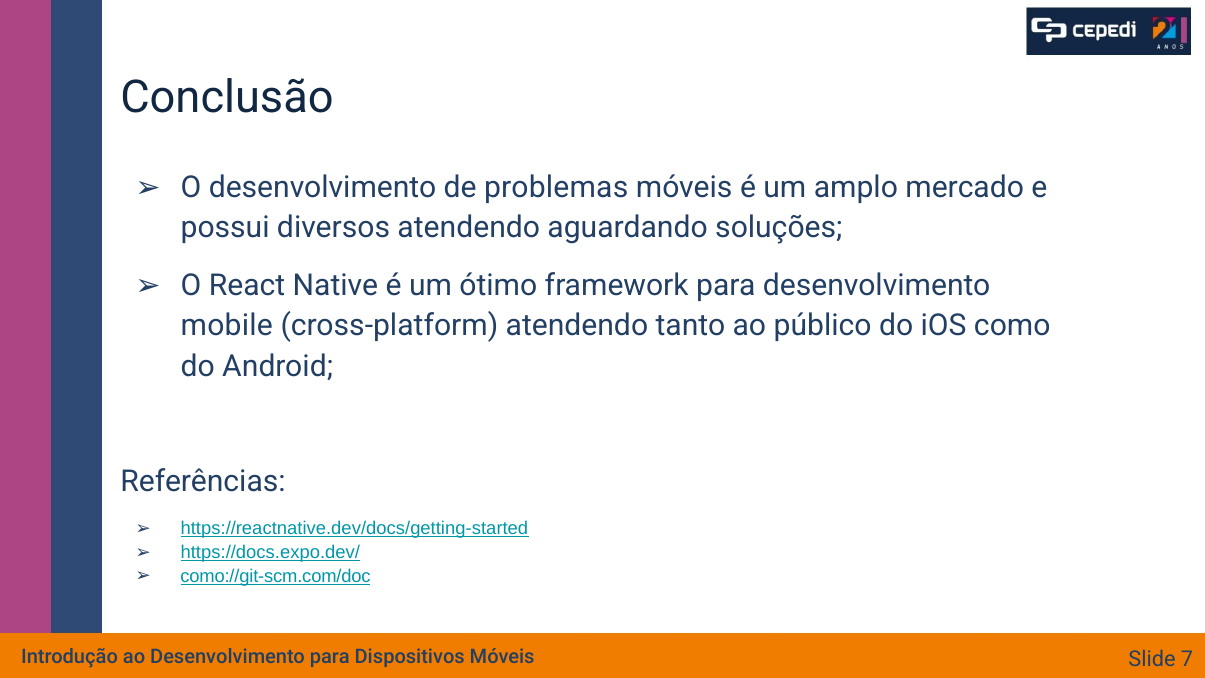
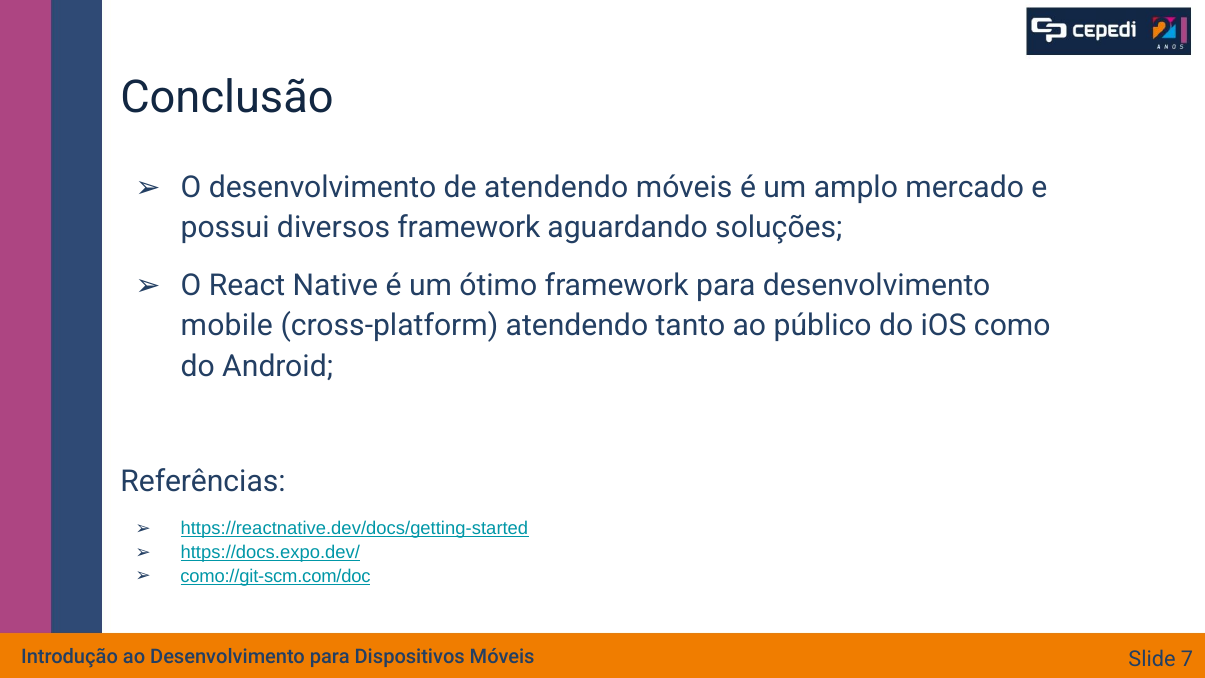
de problemas: problemas -> atendendo
diversos atendendo: atendendo -> framework
